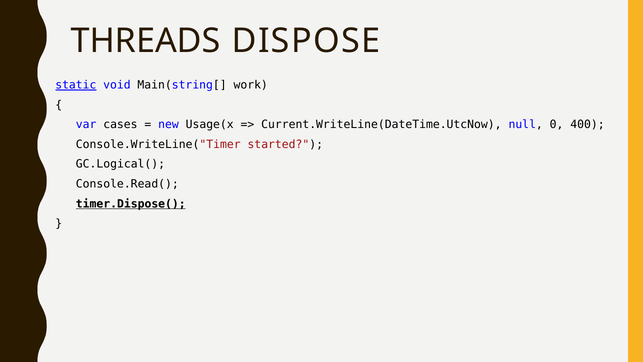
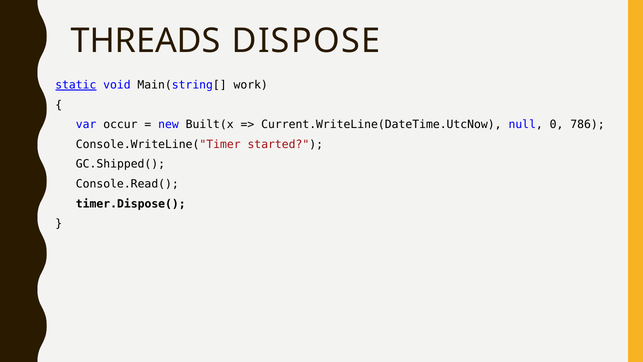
cases: cases -> occur
Usage(x: Usage(x -> Built(x
400: 400 -> 786
GC.Logical(: GC.Logical( -> GC.Shipped(
timer.Dispose( underline: present -> none
